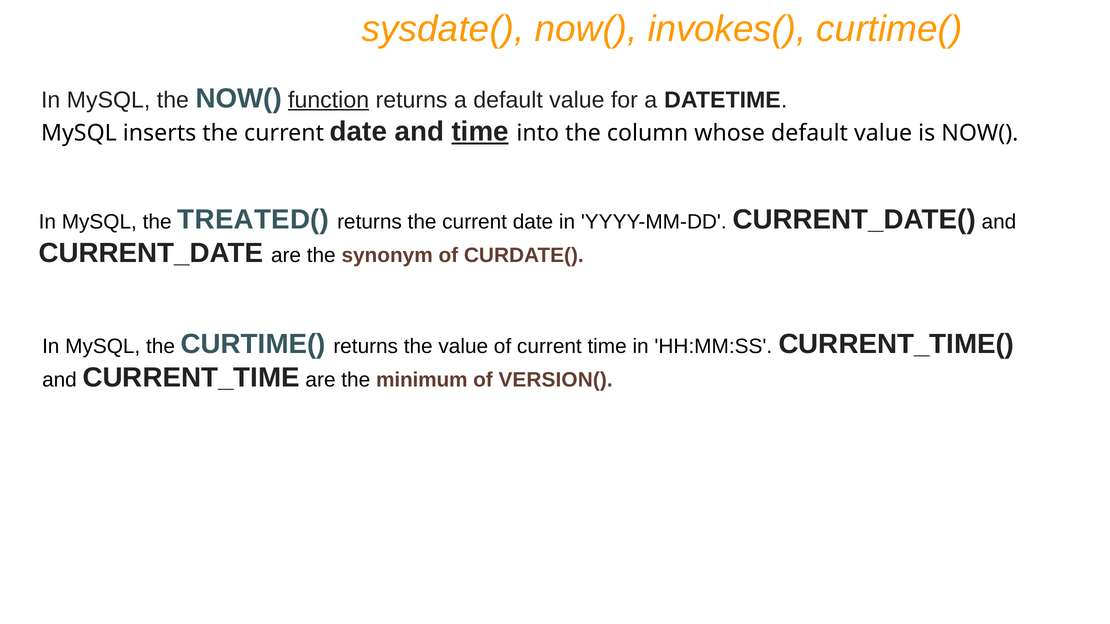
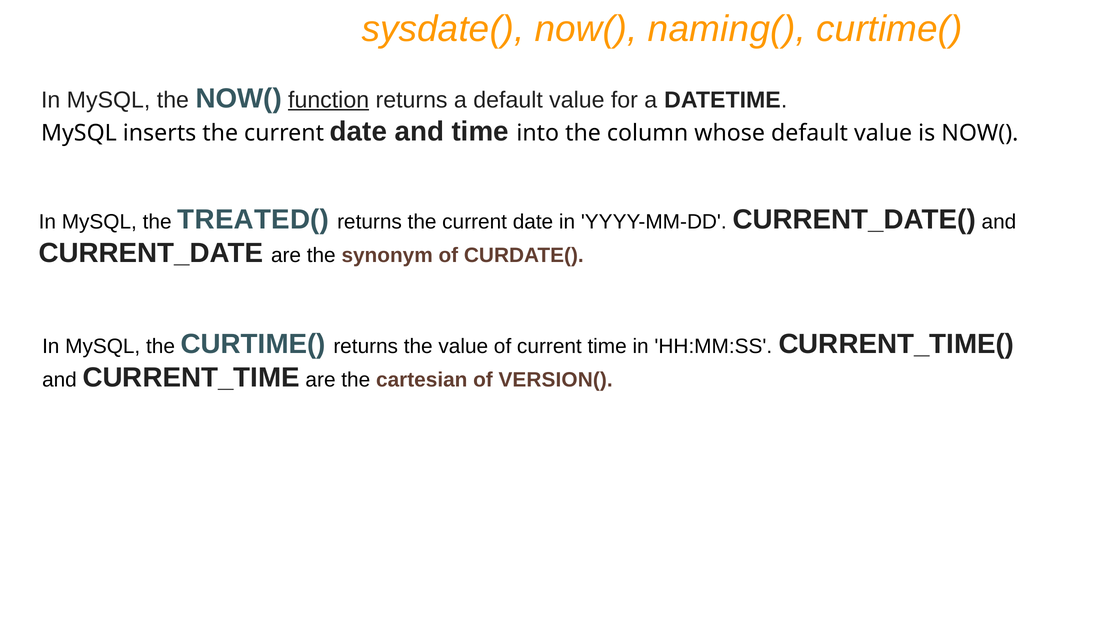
invokes(: invokes( -> naming(
time at (480, 132) underline: present -> none
minimum: minimum -> cartesian
